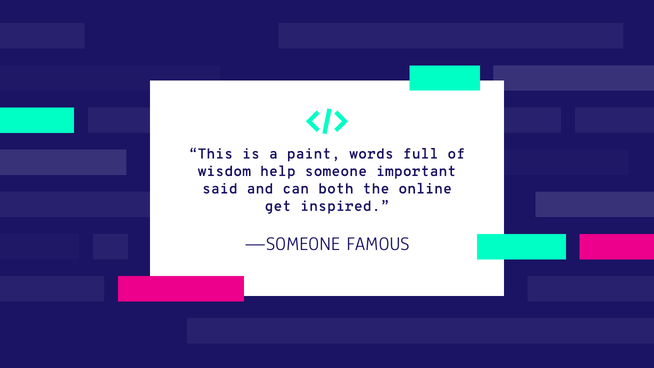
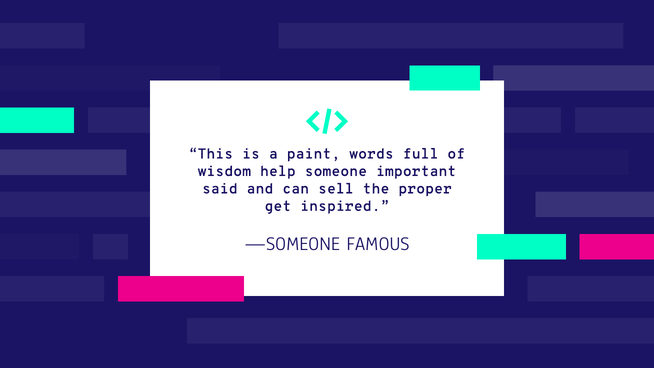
both: both -> sell
online: online -> proper
